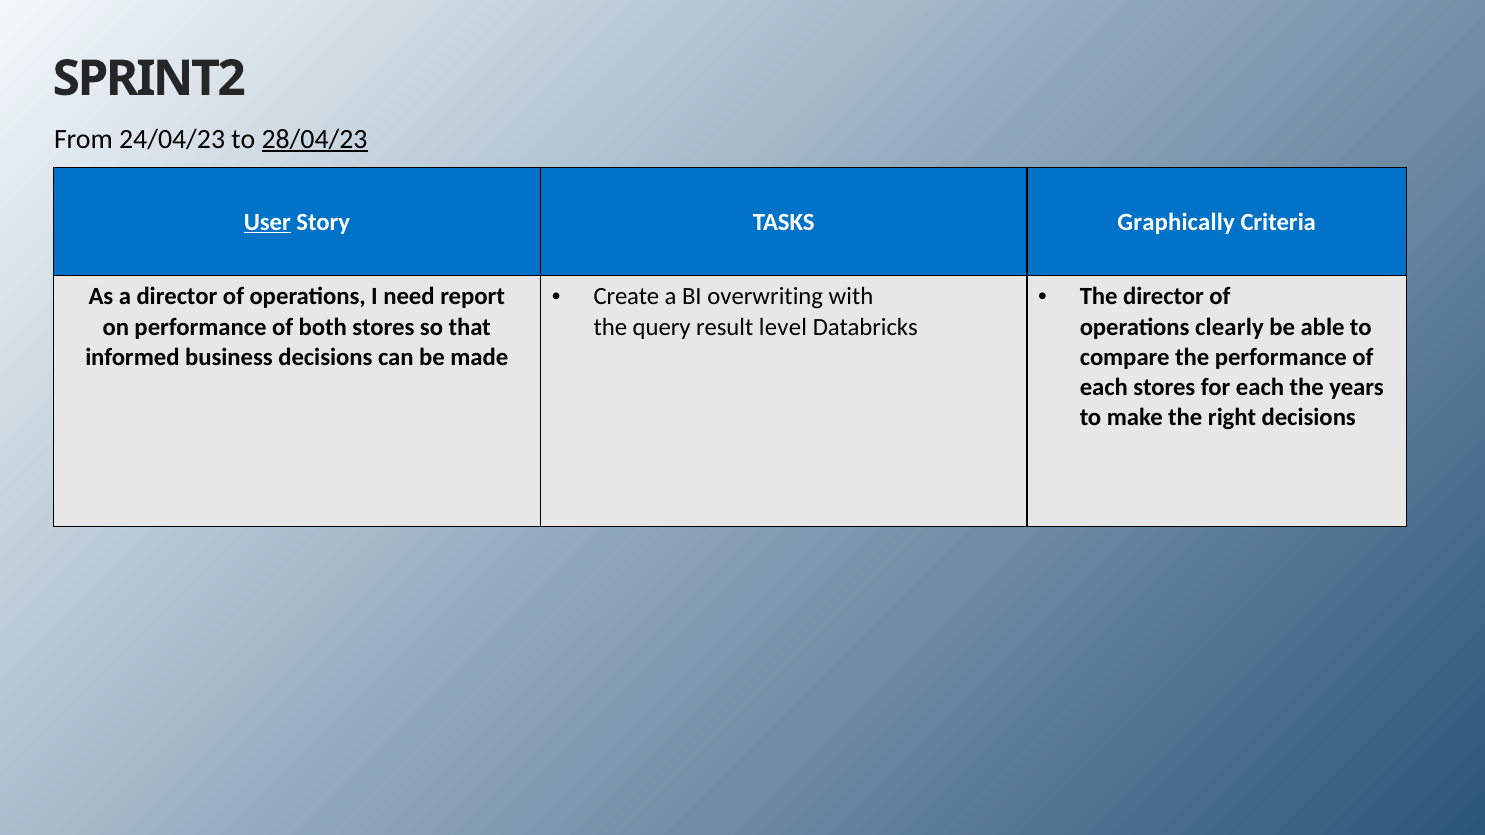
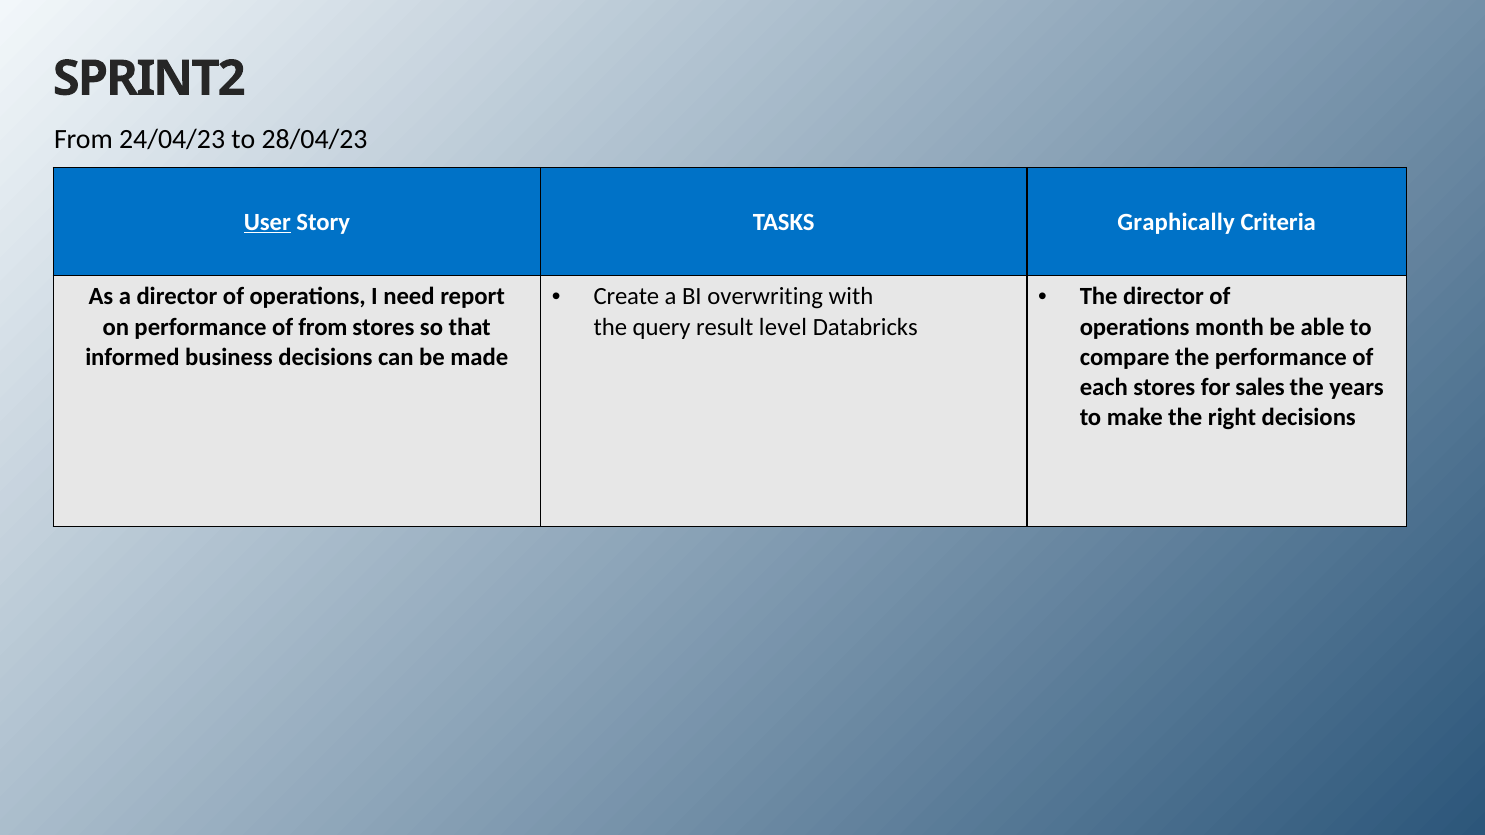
28/04/23 underline: present -> none
of both: both -> from
clearly: clearly -> month
for each: each -> sales
